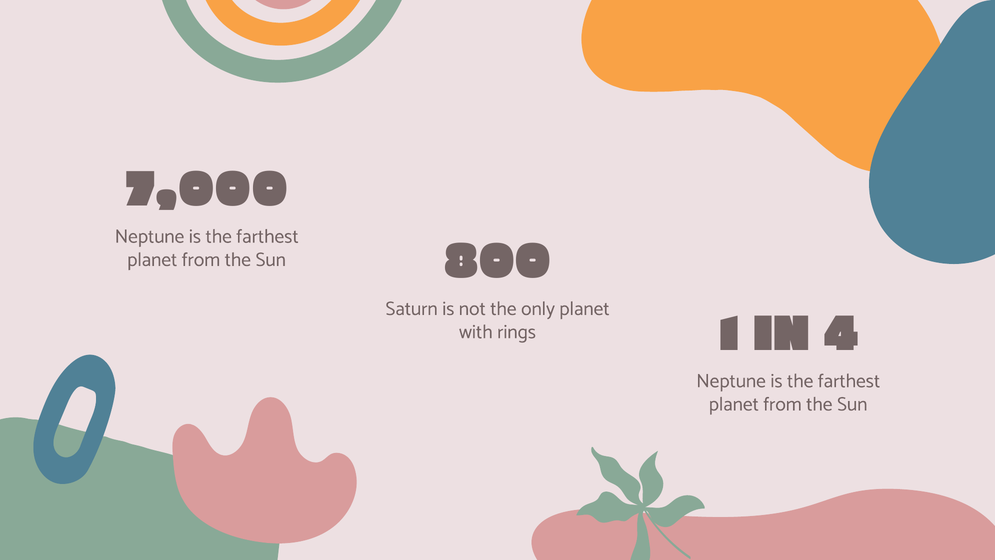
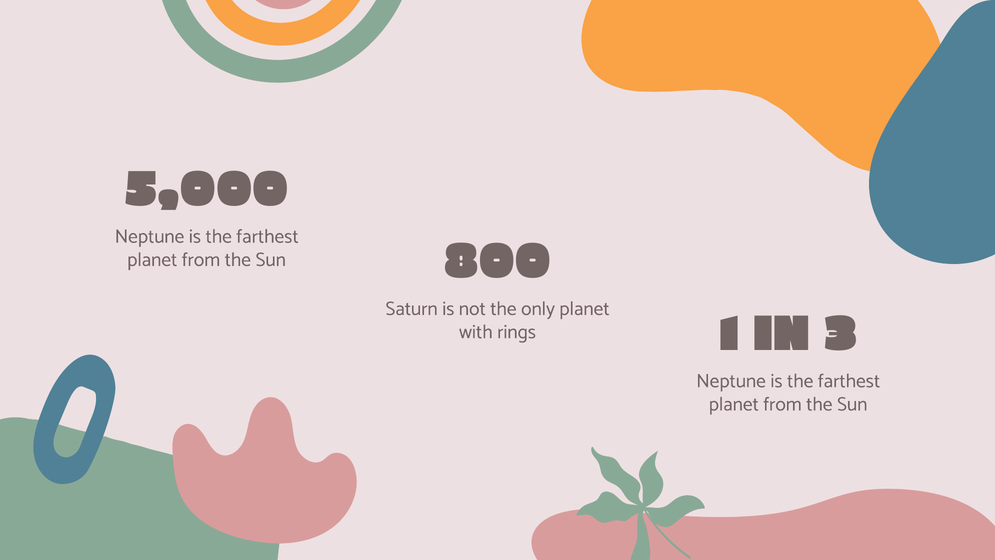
7,000: 7,000 -> 5,000
4: 4 -> 3
